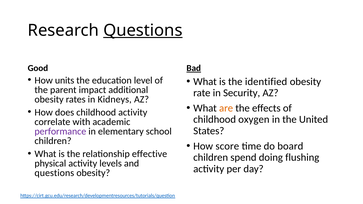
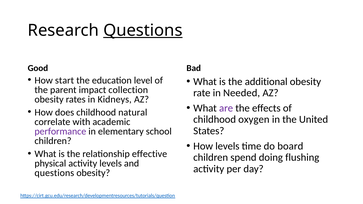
Bad underline: present -> none
units: units -> start
identified: identified -> additional
additional: additional -> collection
Security: Security -> Needed
are colour: orange -> purple
childhood activity: activity -> natural
How score: score -> levels
